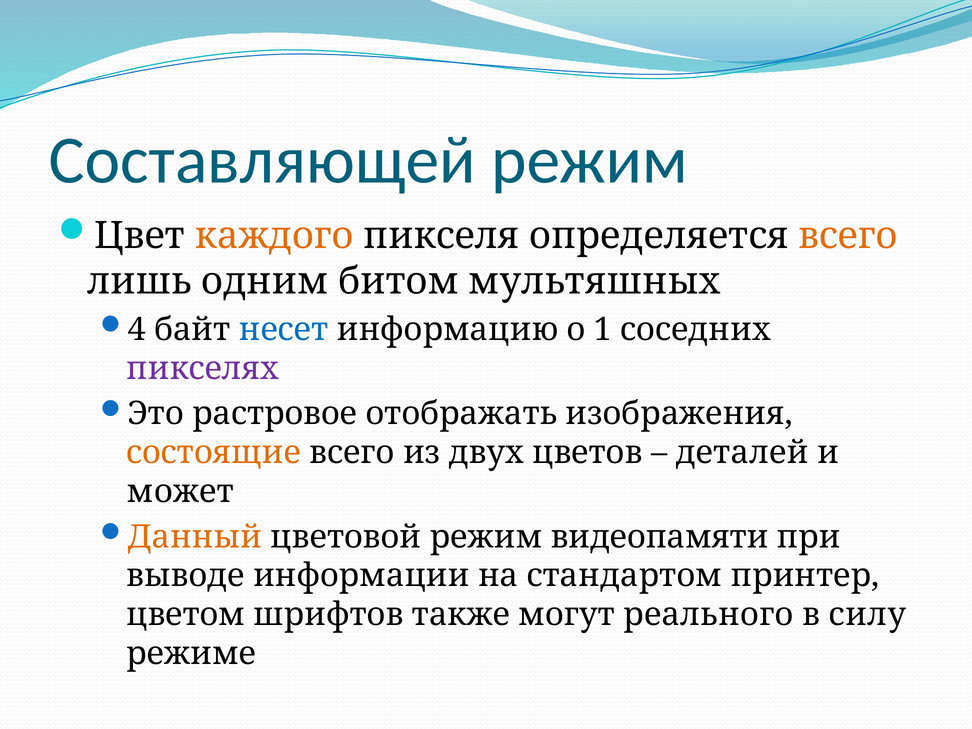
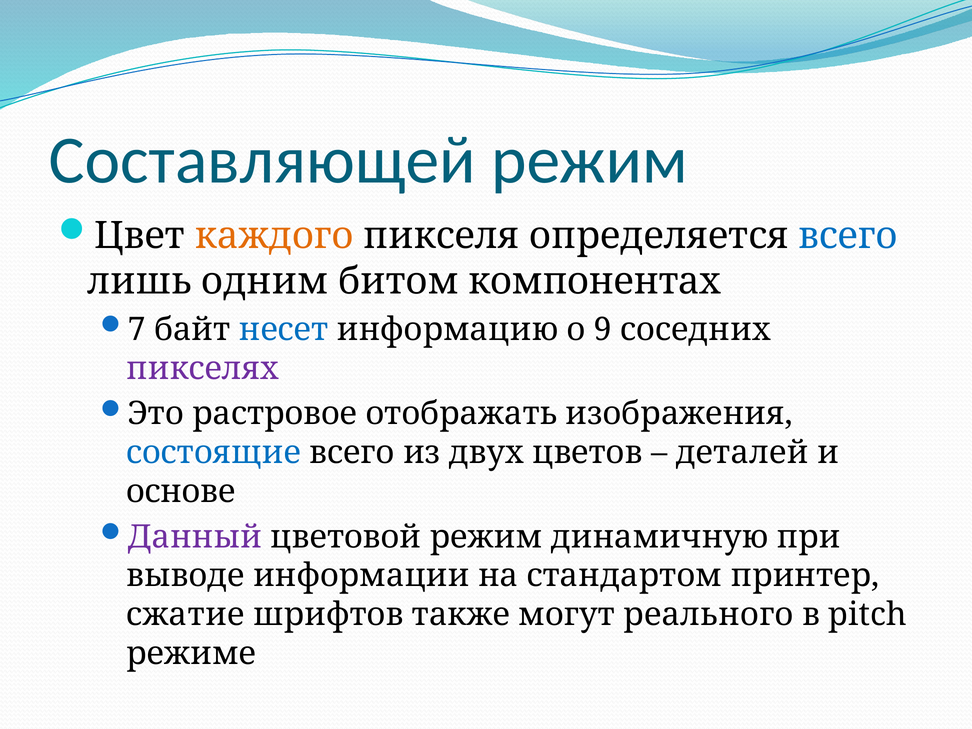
всего at (848, 236) colour: orange -> blue
мультяшных: мультяшных -> компонентах
4: 4 -> 7
1: 1 -> 9
состоящие colour: orange -> blue
может: может -> основе
Данный colour: orange -> purple
видеопамяти: видеопамяти -> динамичную
цветом: цветом -> сжатие
силу: силу -> pitch
